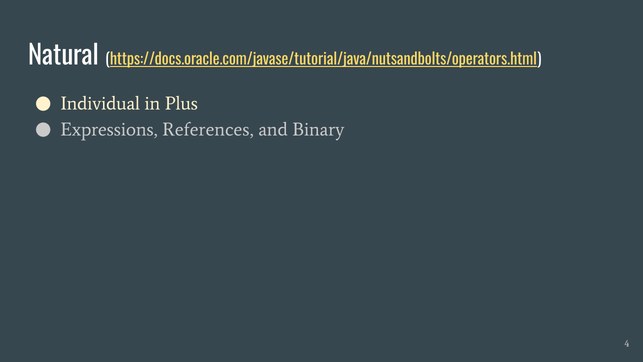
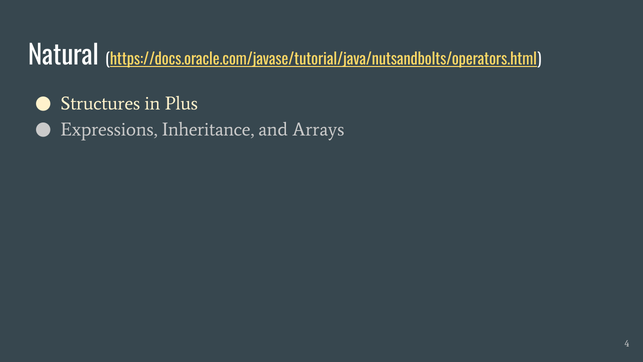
Individual: Individual -> Structures
References: References -> Inheritance
Binary: Binary -> Arrays
